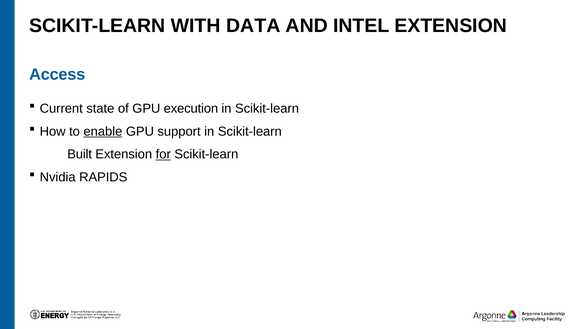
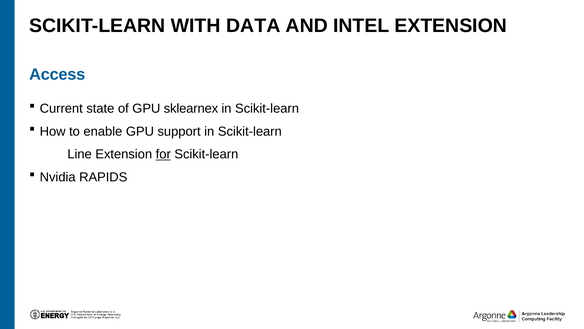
execution: execution -> sklearnex
enable underline: present -> none
Built: Built -> Line
